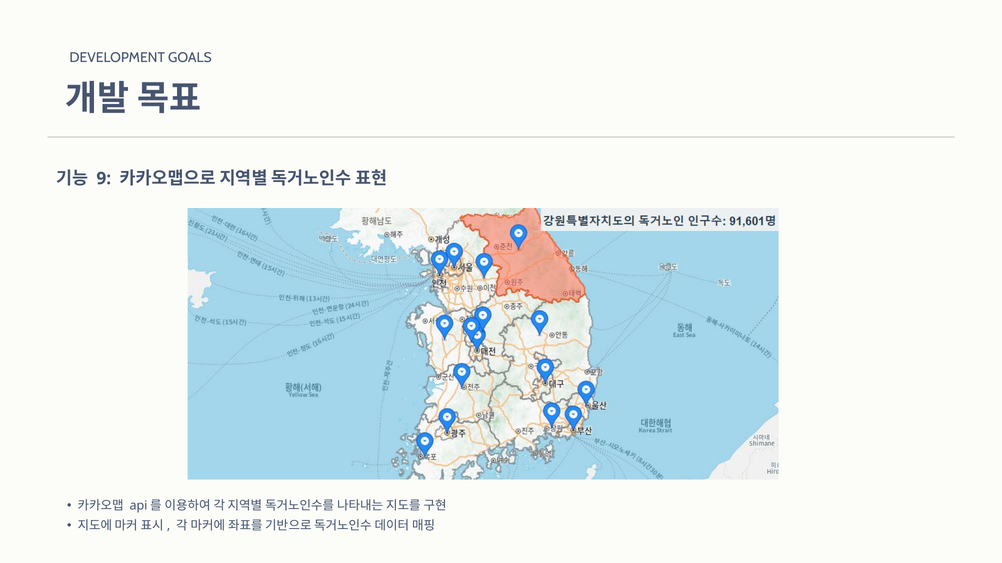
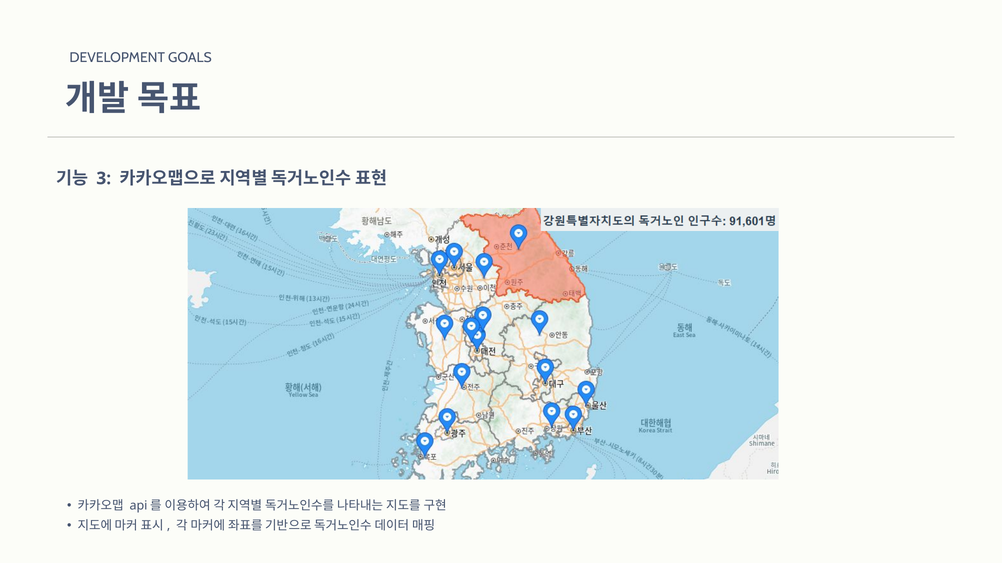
9: 9 -> 3
